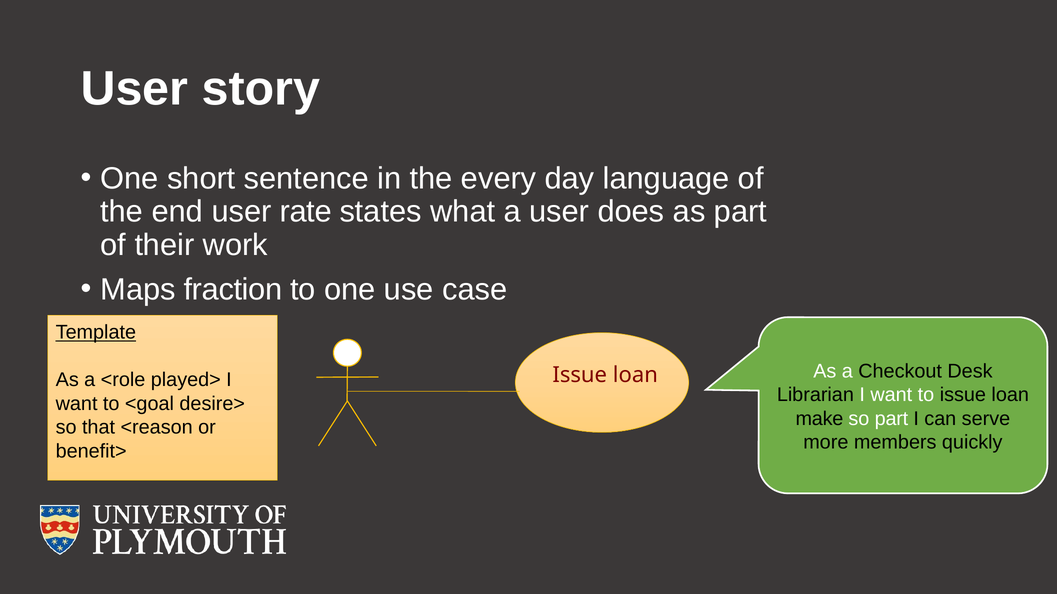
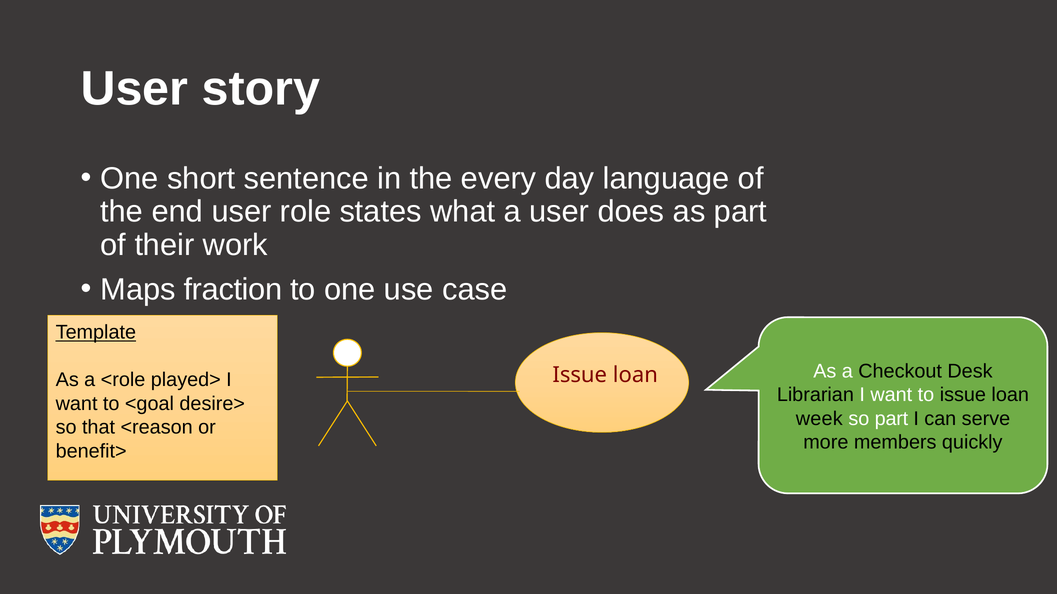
rate: rate -> role
make: make -> week
